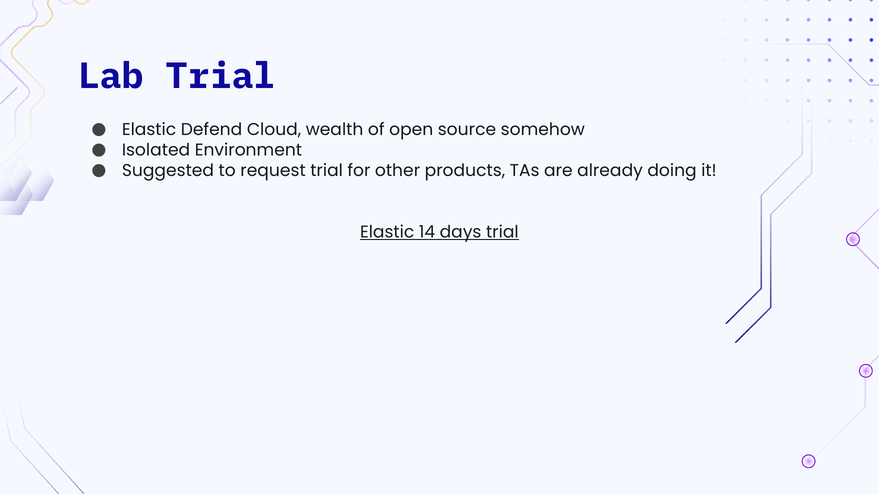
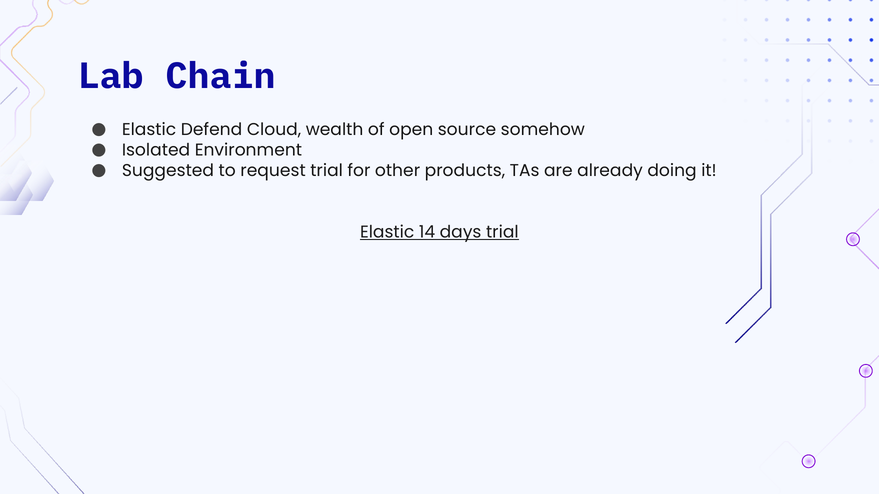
Lab Trial: Trial -> Chain
